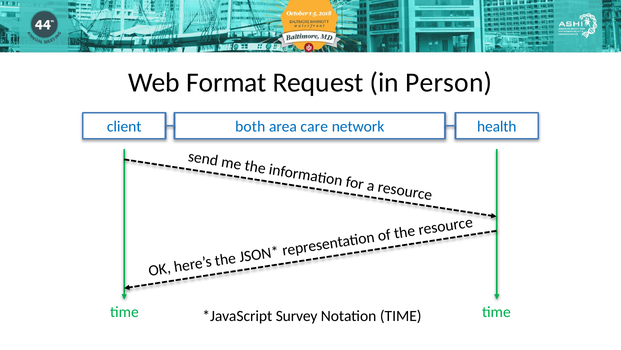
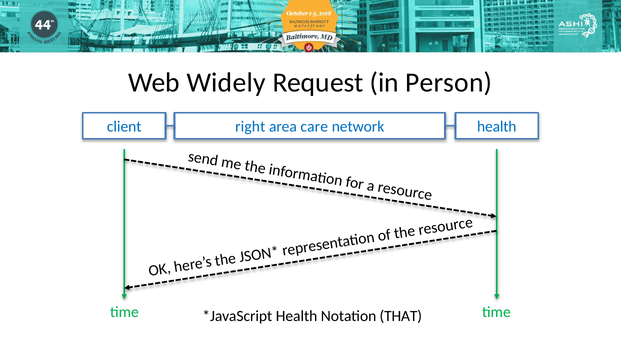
Format: Format -> Widely
both: both -> right
Survey at (297, 315): Survey -> Health
Notation TIME: TIME -> THAT
